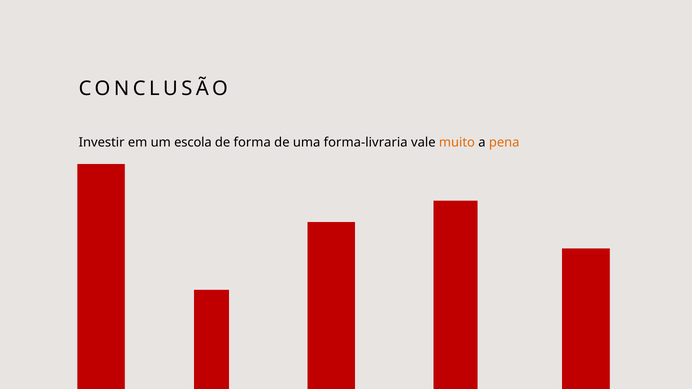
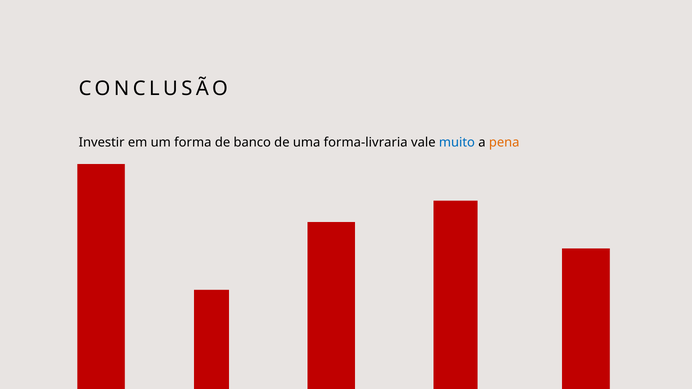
escola: escola -> forma
forma: forma -> banco
muito colour: orange -> blue
